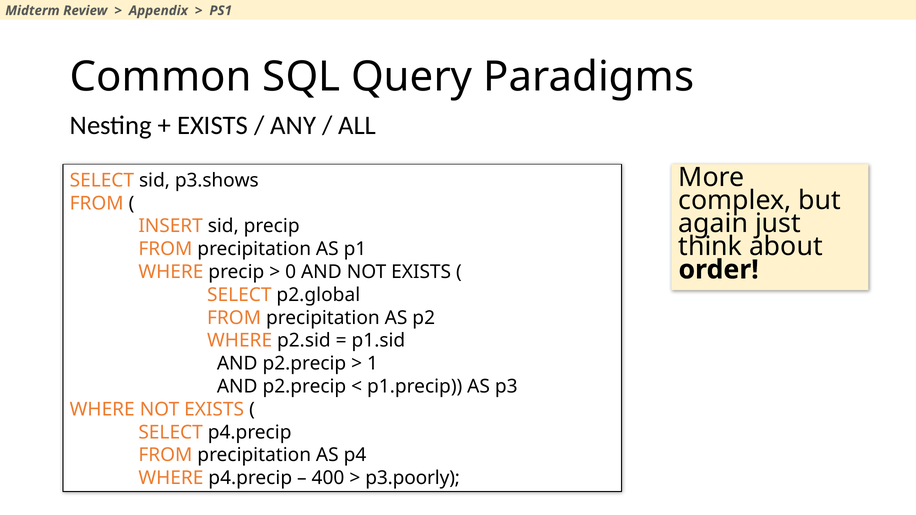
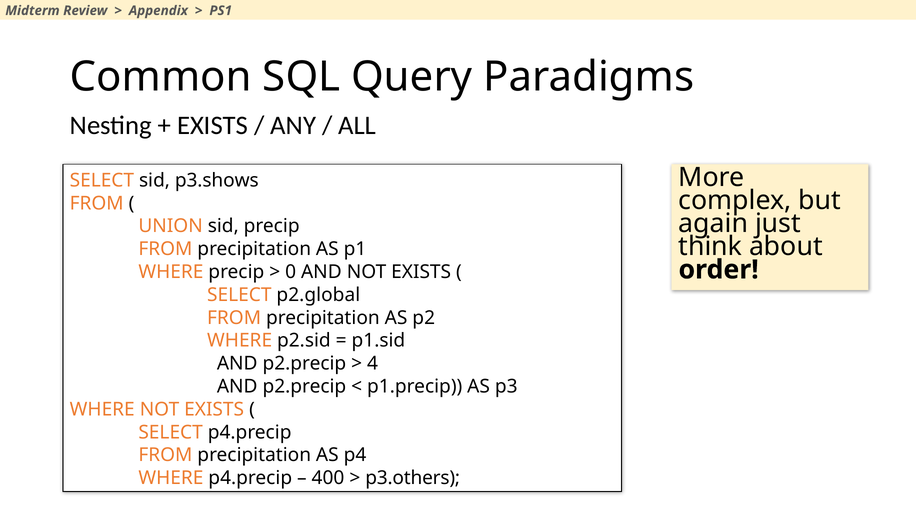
INSERT: INSERT -> UNION
1: 1 -> 4
p3.poorly: p3.poorly -> p3.others
